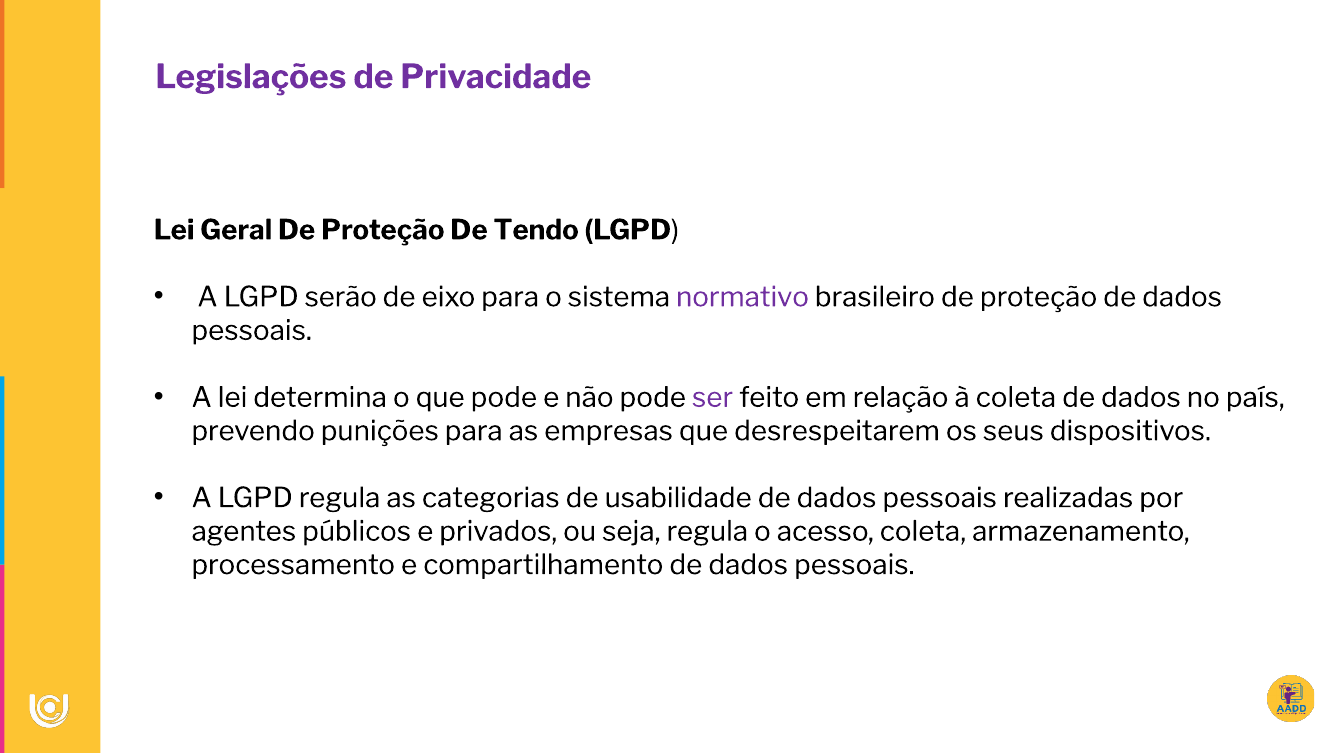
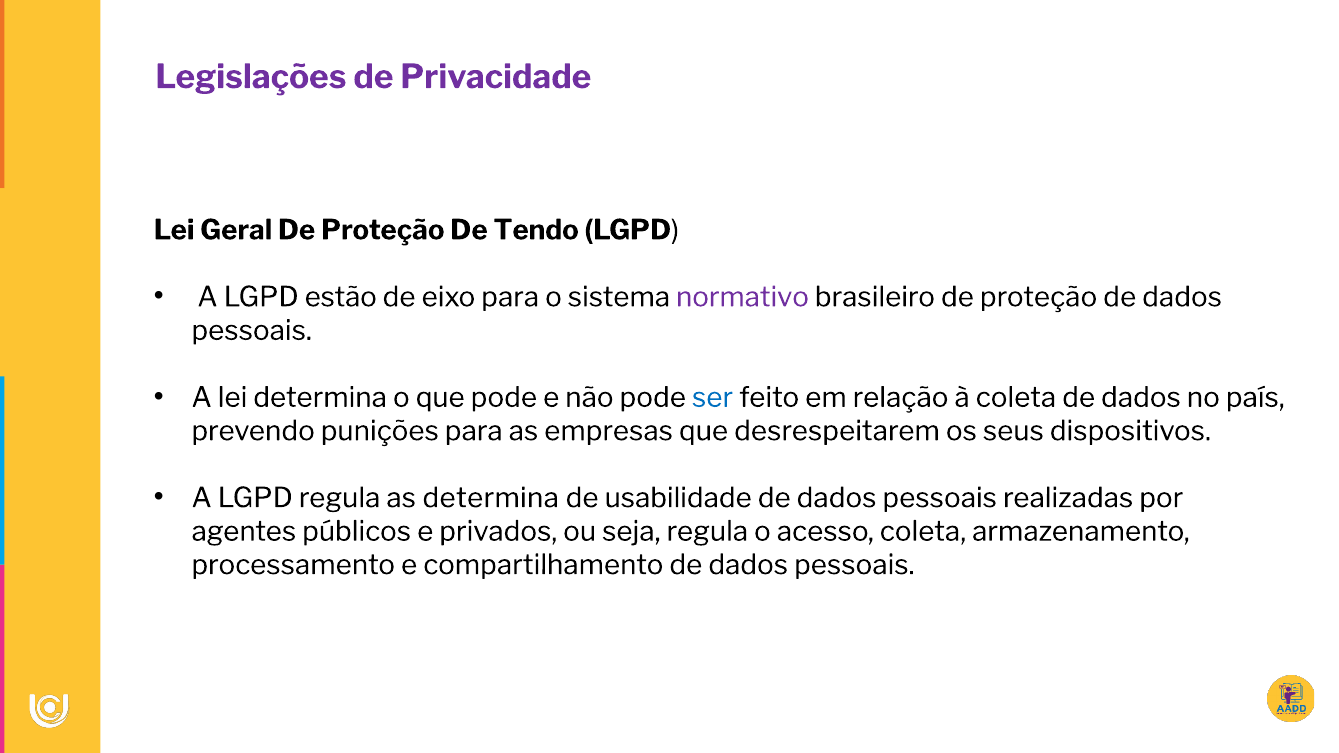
serão: serão -> estão
ser colour: purple -> blue
as categorias: categorias -> determina
